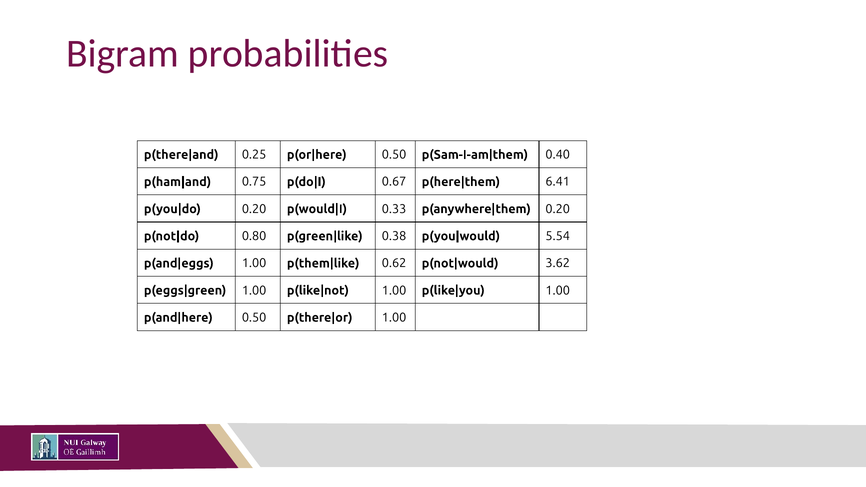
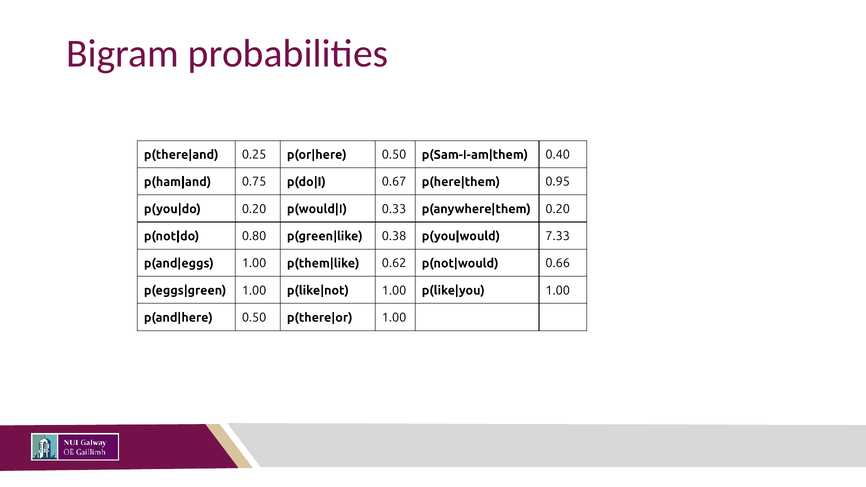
6.41: 6.41 -> 0.95
5.54: 5.54 -> 7.33
3.62: 3.62 -> 0.66
